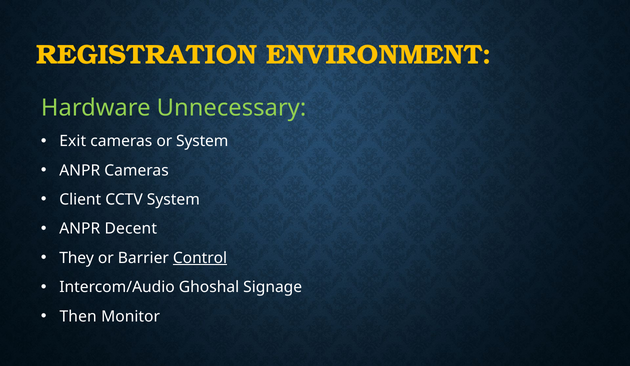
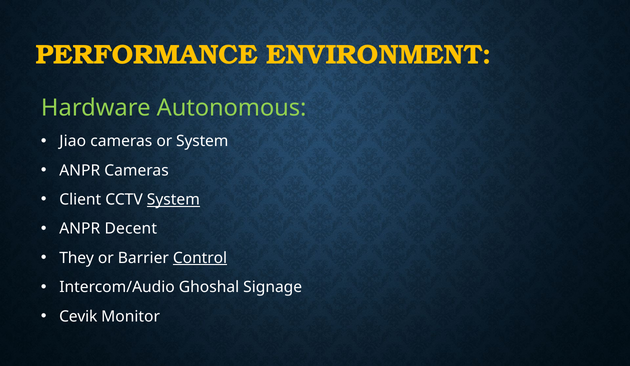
REGISTRATION: REGISTRATION -> PERFORMANCE
Unnecessary: Unnecessary -> Autonomous
Exit: Exit -> Jiao
System at (173, 200) underline: none -> present
Then: Then -> Cevik
